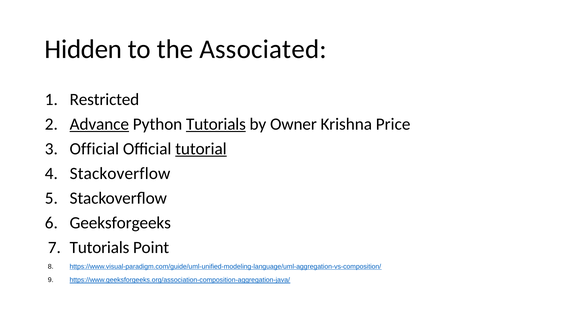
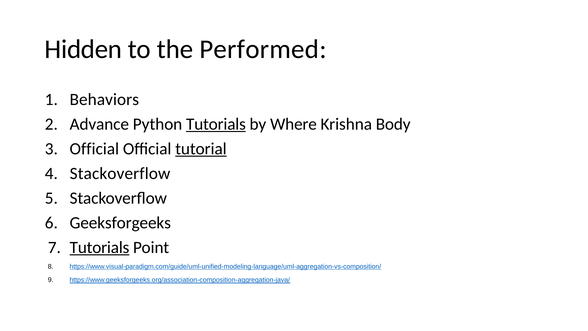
Associated: Associated -> Performed
Restricted: Restricted -> Behaviors
Advance underline: present -> none
Owner: Owner -> Where
Price: Price -> Body
Tutorials at (99, 247) underline: none -> present
